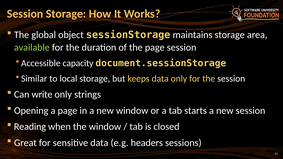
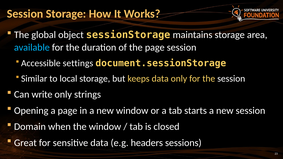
available colour: light green -> light blue
capacity: capacity -> settings
Reading: Reading -> Domain
